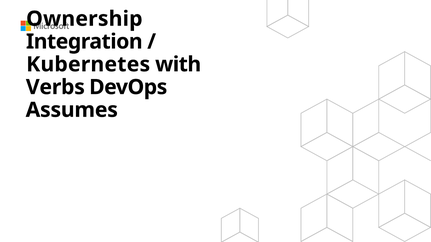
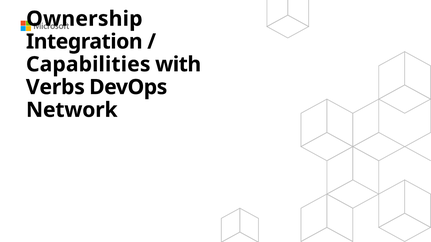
Kubernetes: Kubernetes -> Capabilities
Assumes: Assumes -> Network
